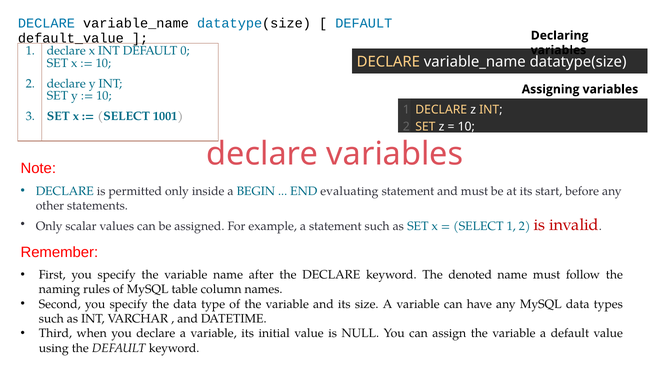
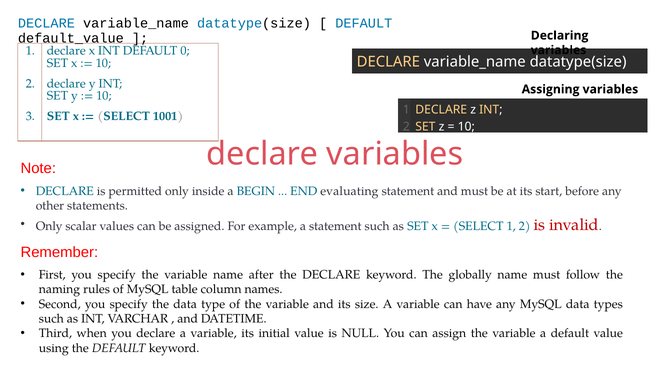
denoted: denoted -> globally
